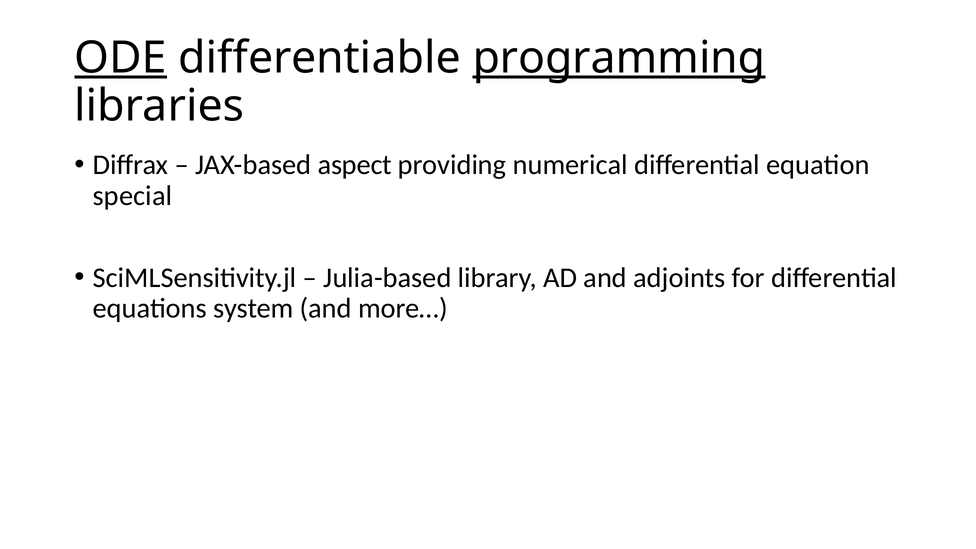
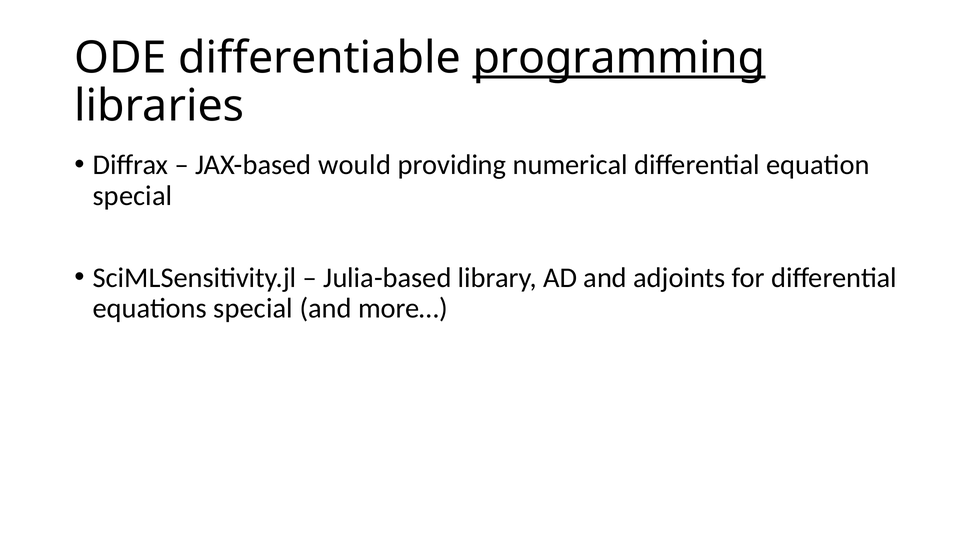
ODE underline: present -> none
aspect: aspect -> would
equations system: system -> special
